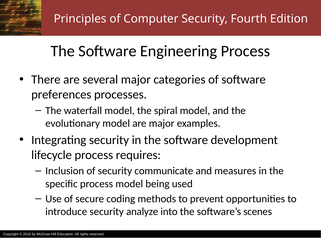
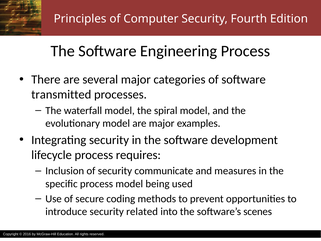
preferences: preferences -> transmitted
analyze: analyze -> related
